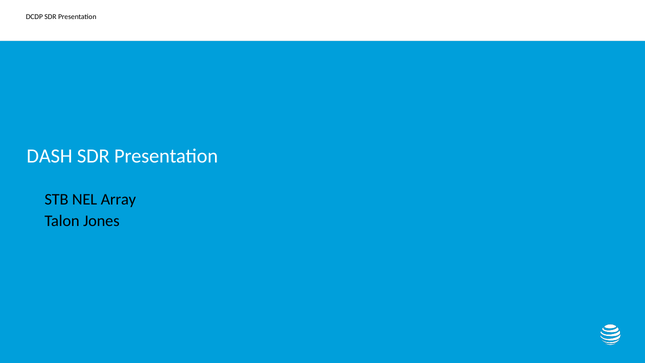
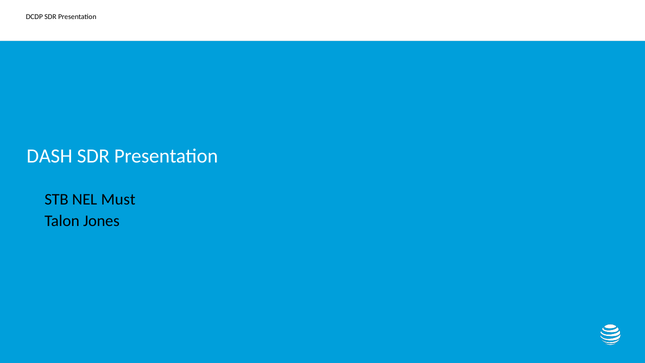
Array: Array -> Must
